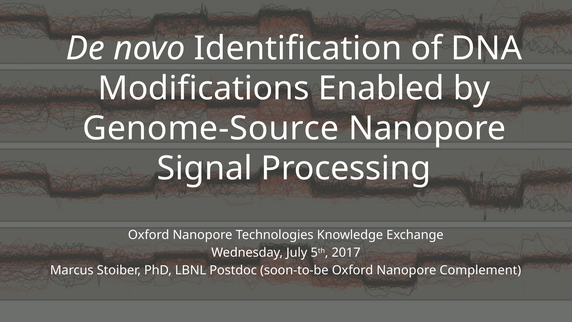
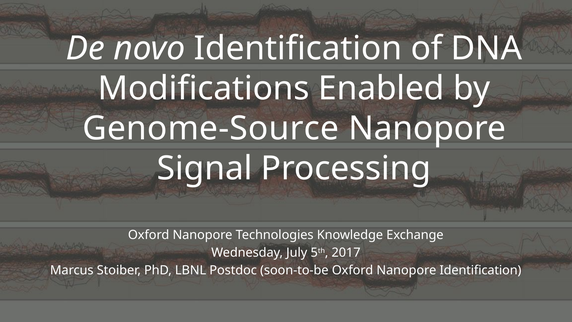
Nanopore Complement: Complement -> Identification
